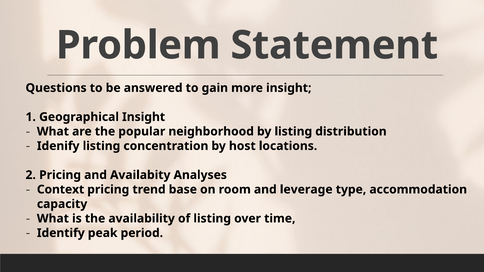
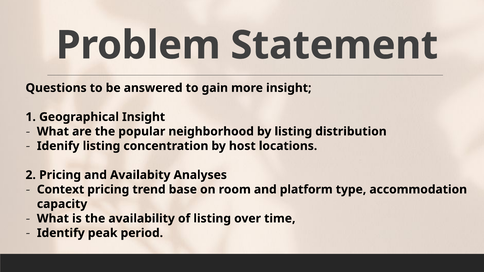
leverage: leverage -> platform
